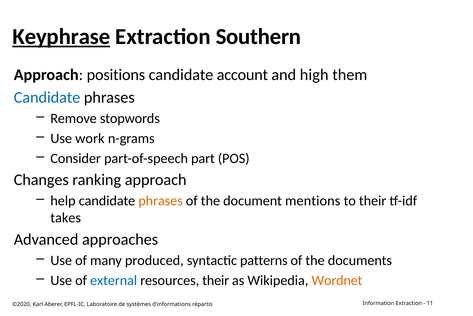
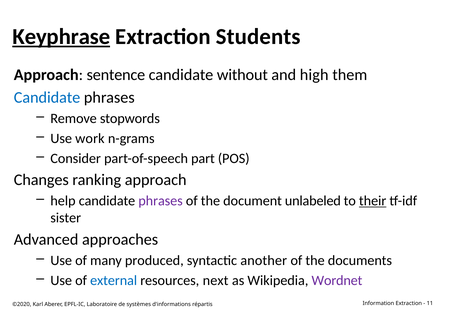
Southern: Southern -> Students
positions: positions -> sentence
account: account -> without
phrases at (161, 201) colour: orange -> purple
mentions: mentions -> unlabeled
their at (373, 201) underline: none -> present
takes: takes -> sister
patterns: patterns -> another
resources their: their -> next
Wordnet colour: orange -> purple
